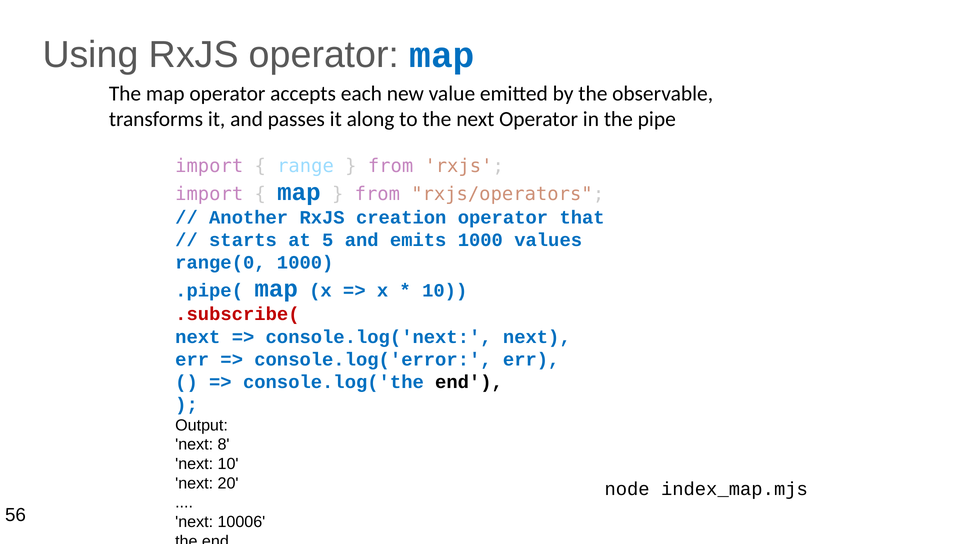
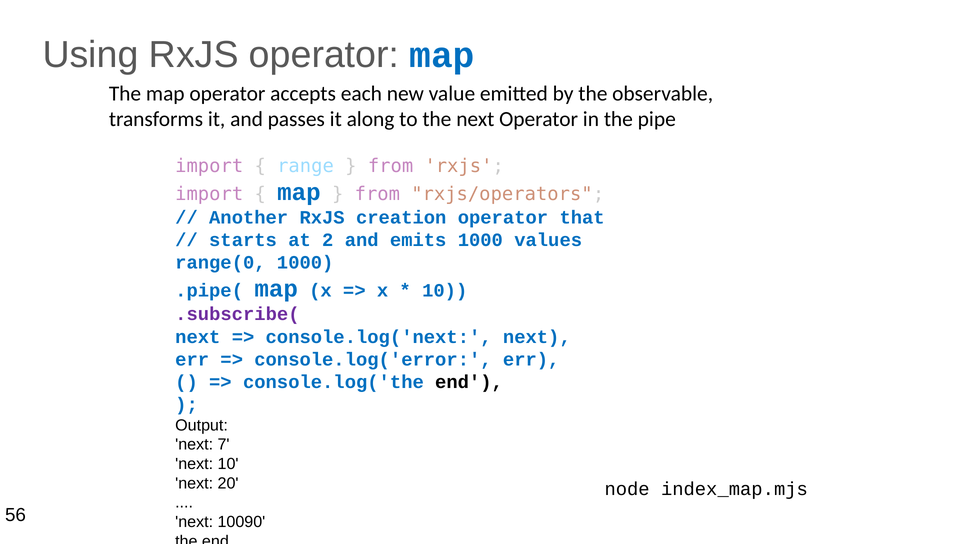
5: 5 -> 2
.subscribe( colour: red -> purple
8: 8 -> 7
10006: 10006 -> 10090
